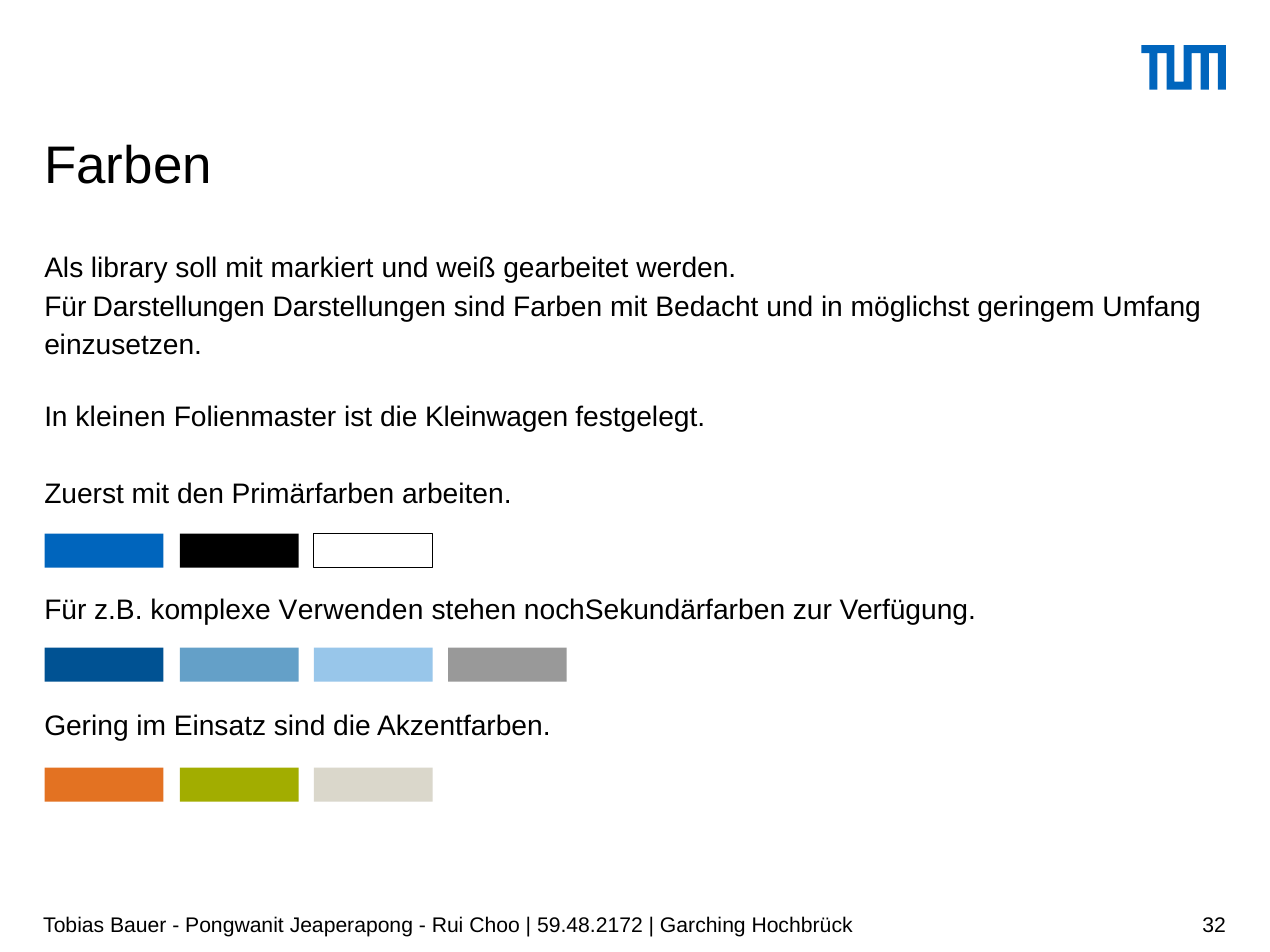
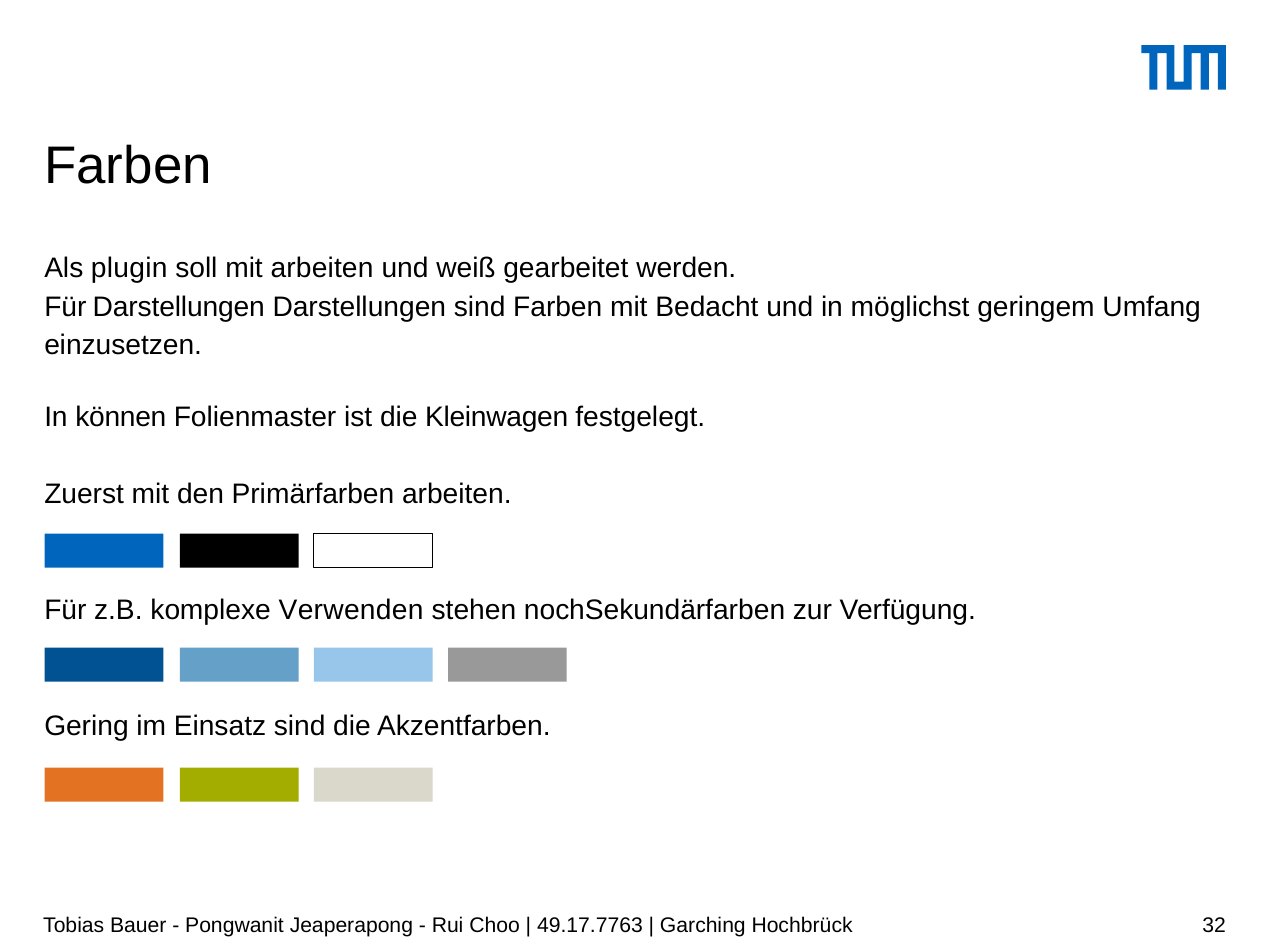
library: library -> plugin
mit markiert: markiert -> arbeiten
kleinen: kleinen -> können
59.48.2172: 59.48.2172 -> 49.17.7763
